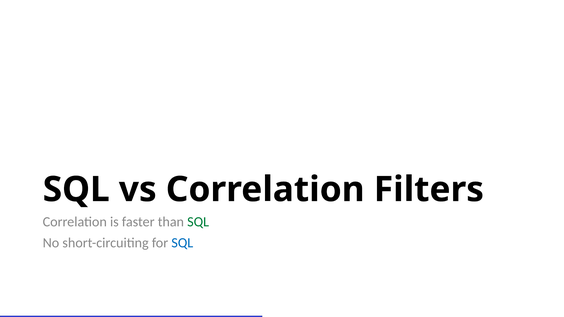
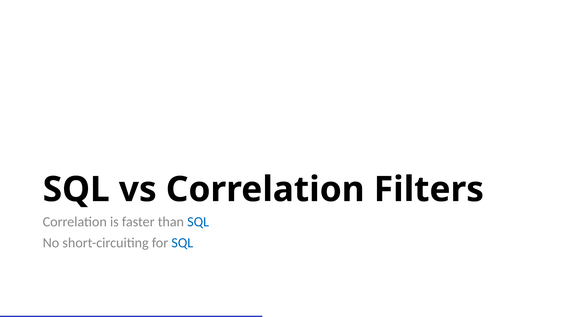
SQL at (198, 222) colour: green -> blue
